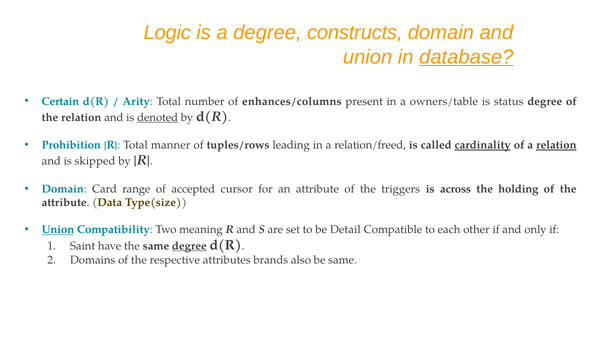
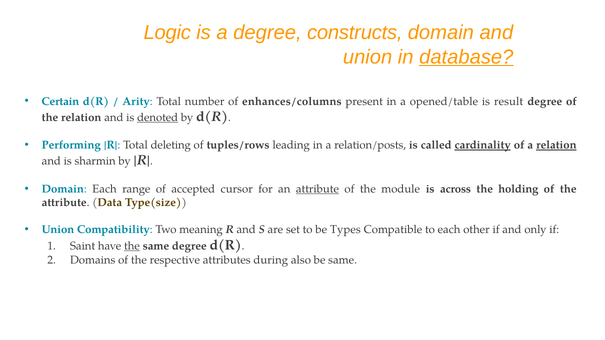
owners/table: owners/table -> opened/table
status: status -> result
Prohibition: Prohibition -> Performing
manner: manner -> deleting
relation/freed: relation/freed -> relation/posts
skipped: skipped -> sharmin
Domain Card: Card -> Each
attribute at (317, 189) underline: none -> present
triggers: triggers -> module
Union at (58, 230) underline: present -> none
Detail: Detail -> Types
the at (132, 246) underline: none -> present
degree at (189, 246) underline: present -> none
brands: brands -> during
